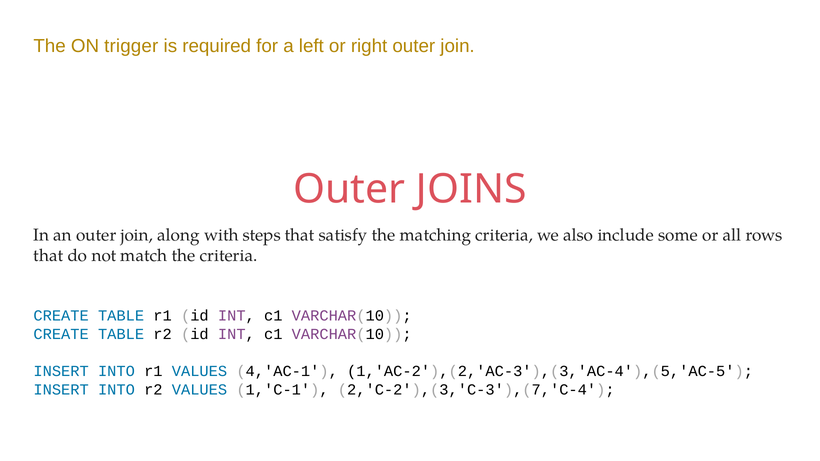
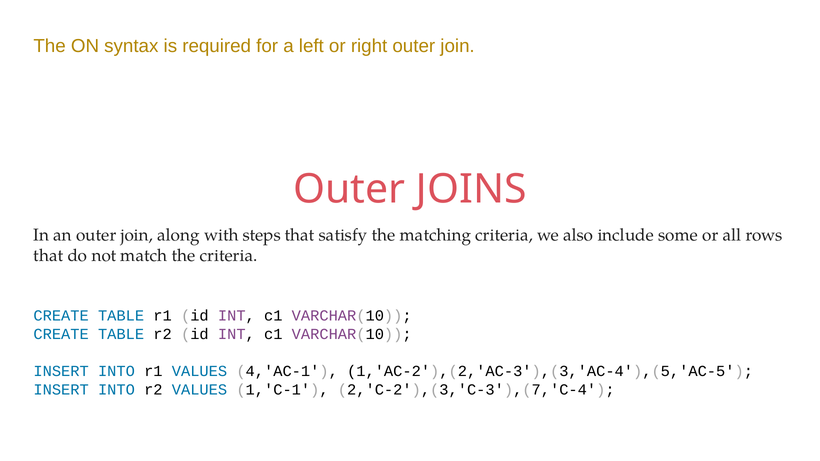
trigger: trigger -> syntax
